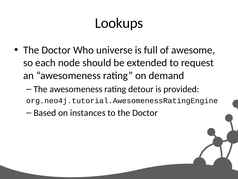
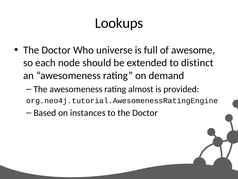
request: request -> distinct
detour: detour -> almost
